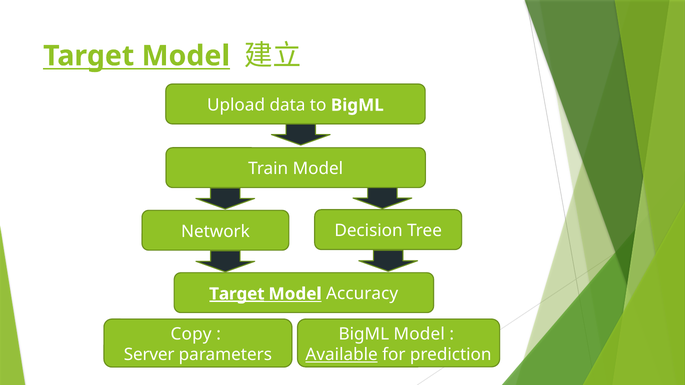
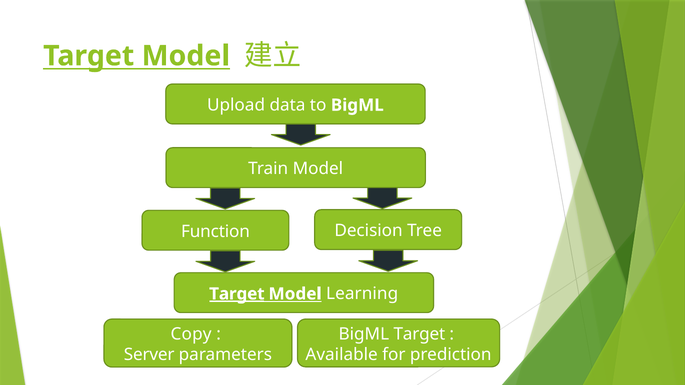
Network: Network -> Function
Accuracy: Accuracy -> Learning
BigML Model: Model -> Target
Available underline: present -> none
